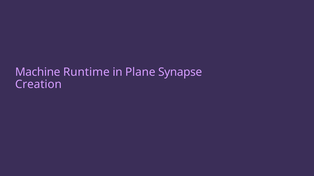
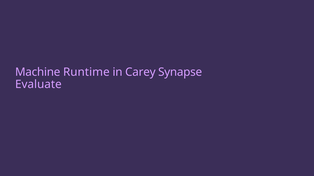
Plane: Plane -> Carey
Creation: Creation -> Evaluate
